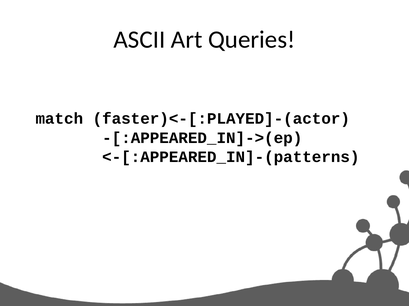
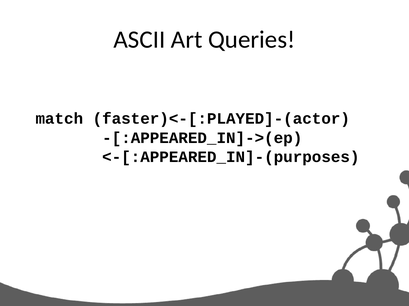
<-[:APPEARED_IN]-(patterns: <-[:APPEARED_IN]-(patterns -> <-[:APPEARED_IN]-(purposes
